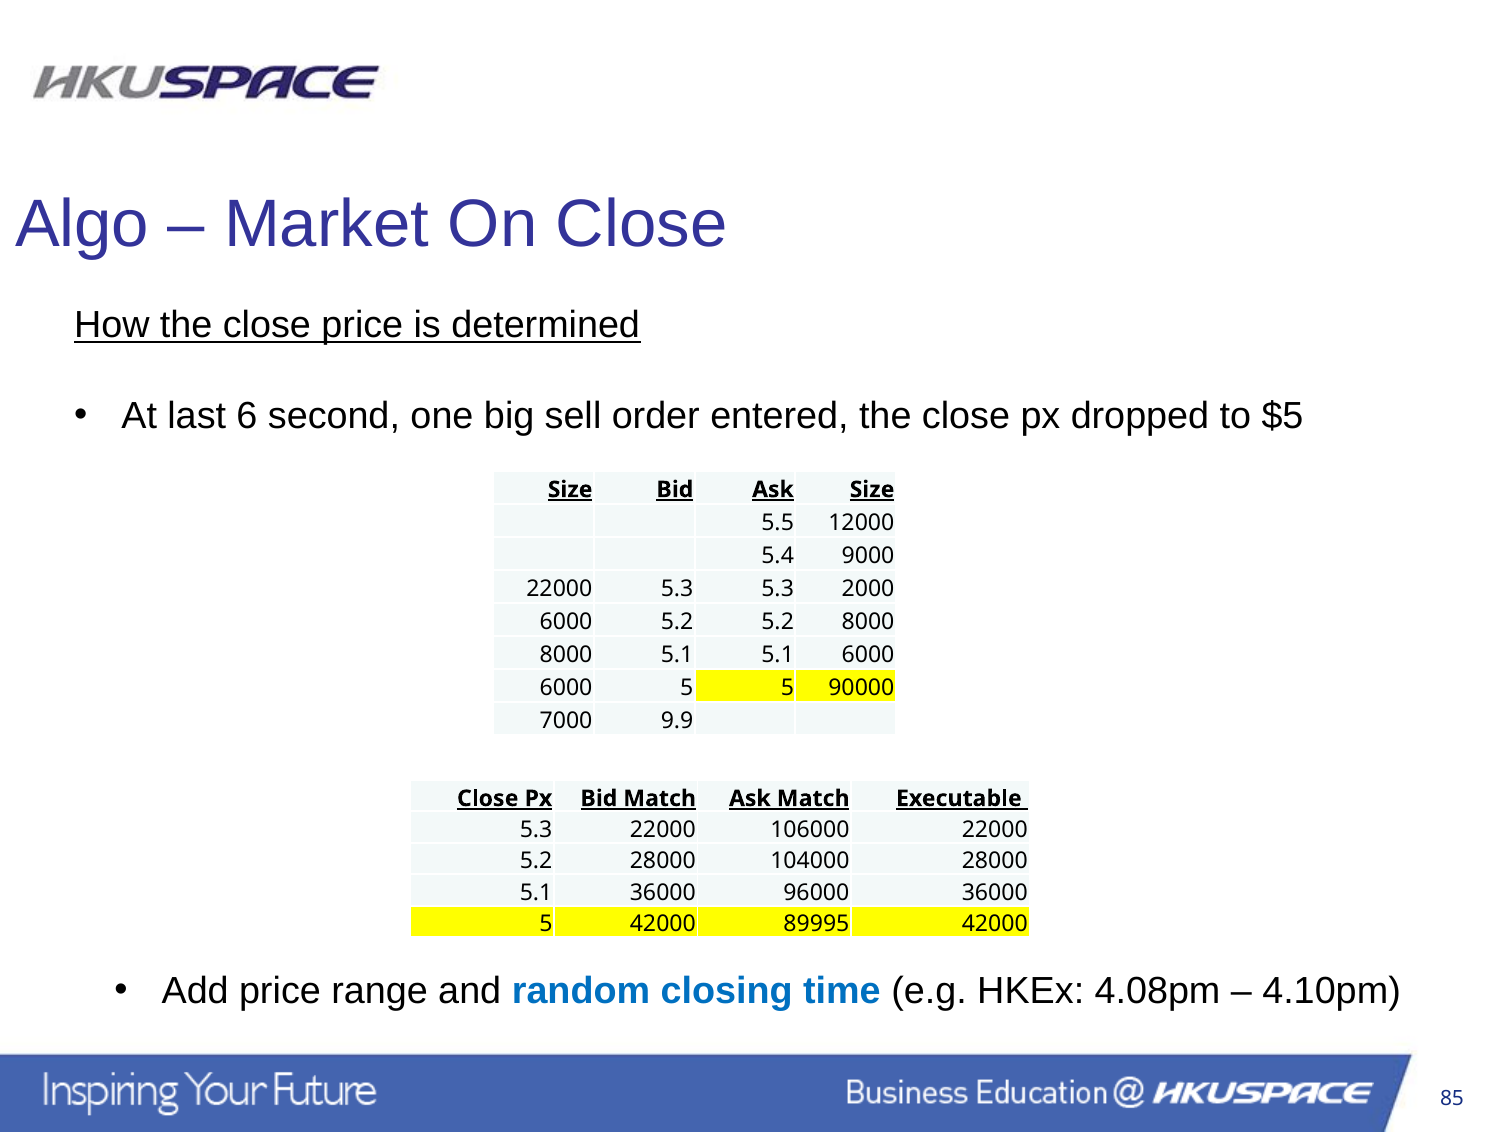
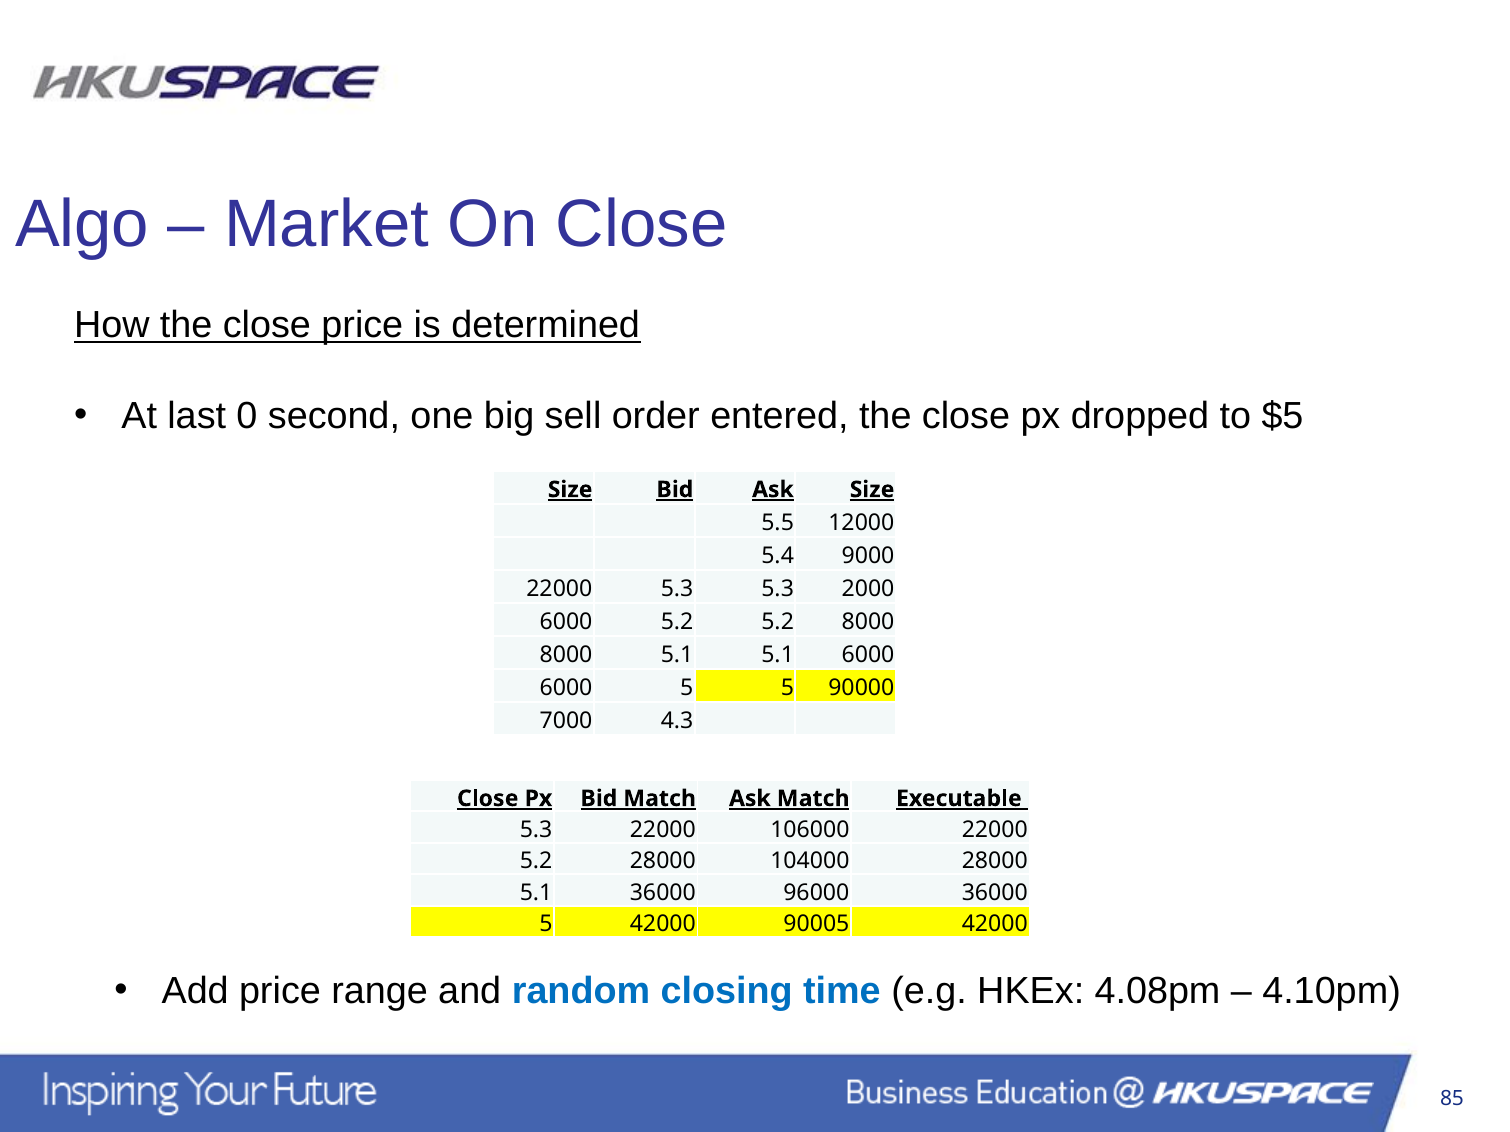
6: 6 -> 0
9.9: 9.9 -> 4.3
89995: 89995 -> 90005
